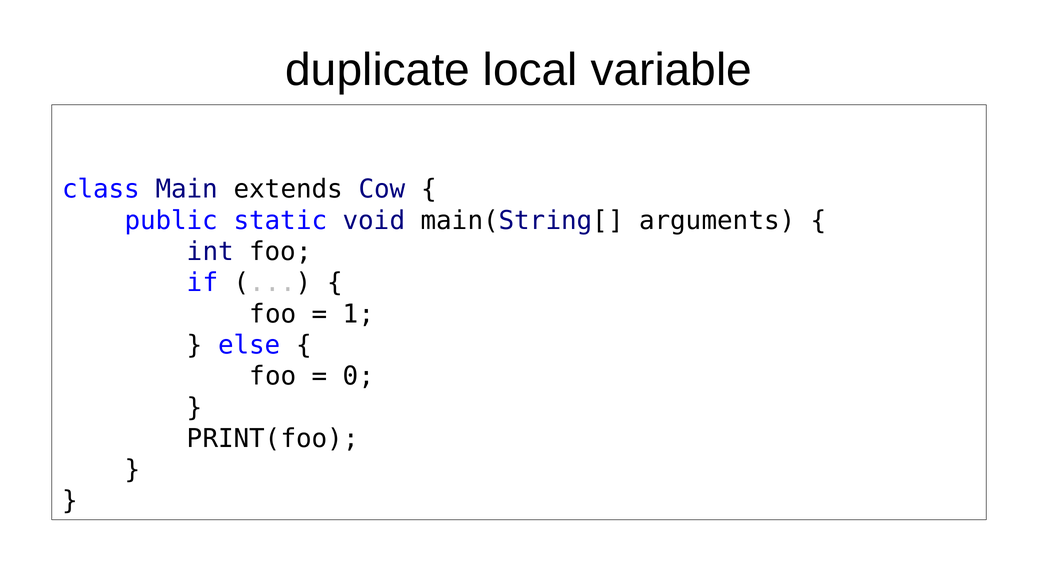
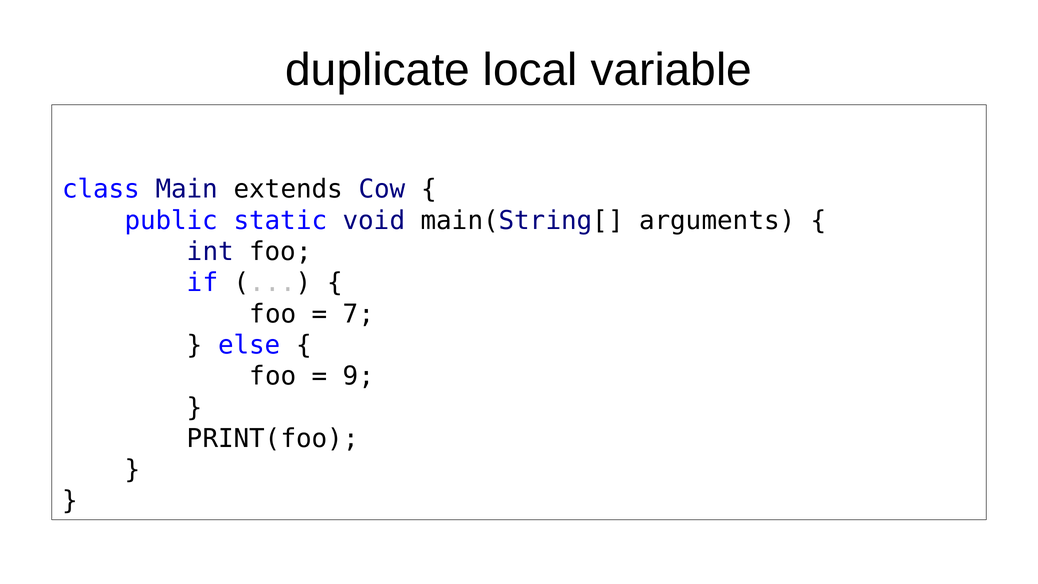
1: 1 -> 7
0: 0 -> 9
